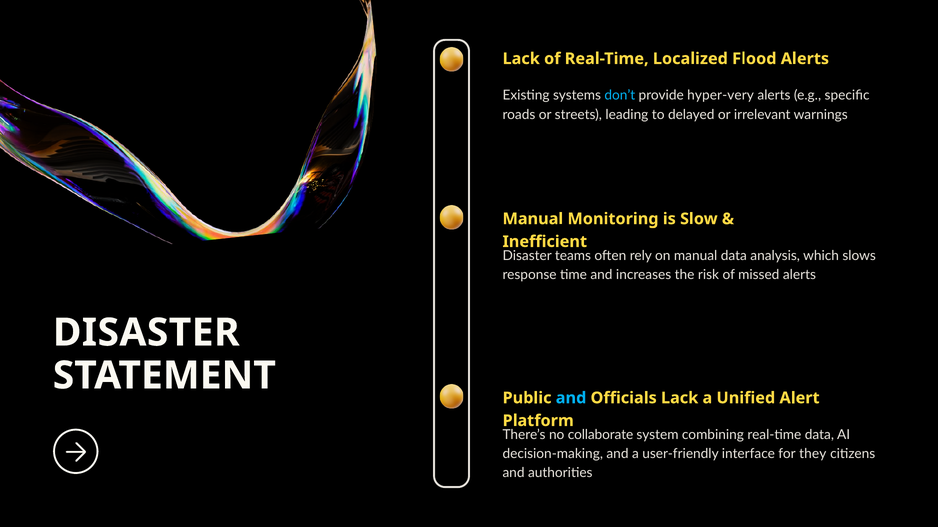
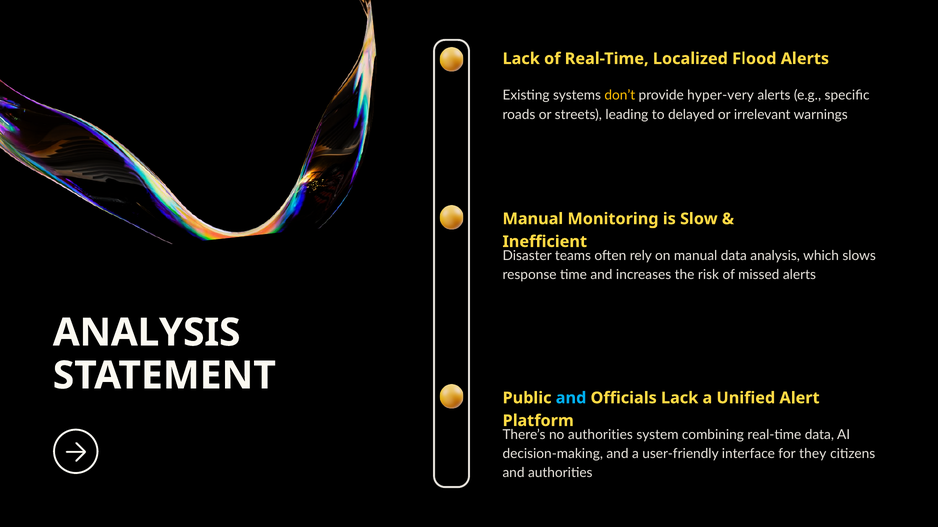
don’t colour: light blue -> yellow
DISASTER at (146, 333): DISASTER -> ANALYSIS
collaborate at (601, 435): collaborate -> authorities
